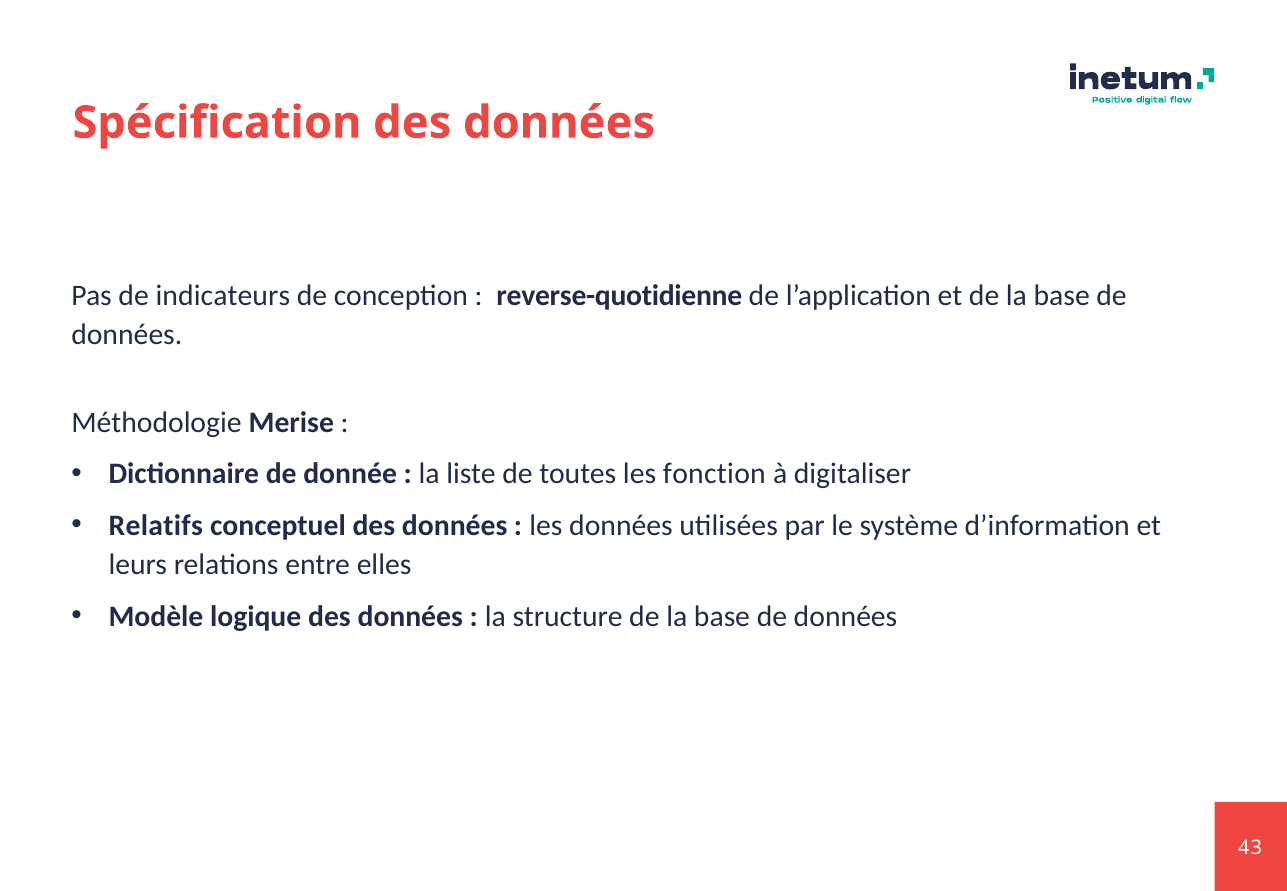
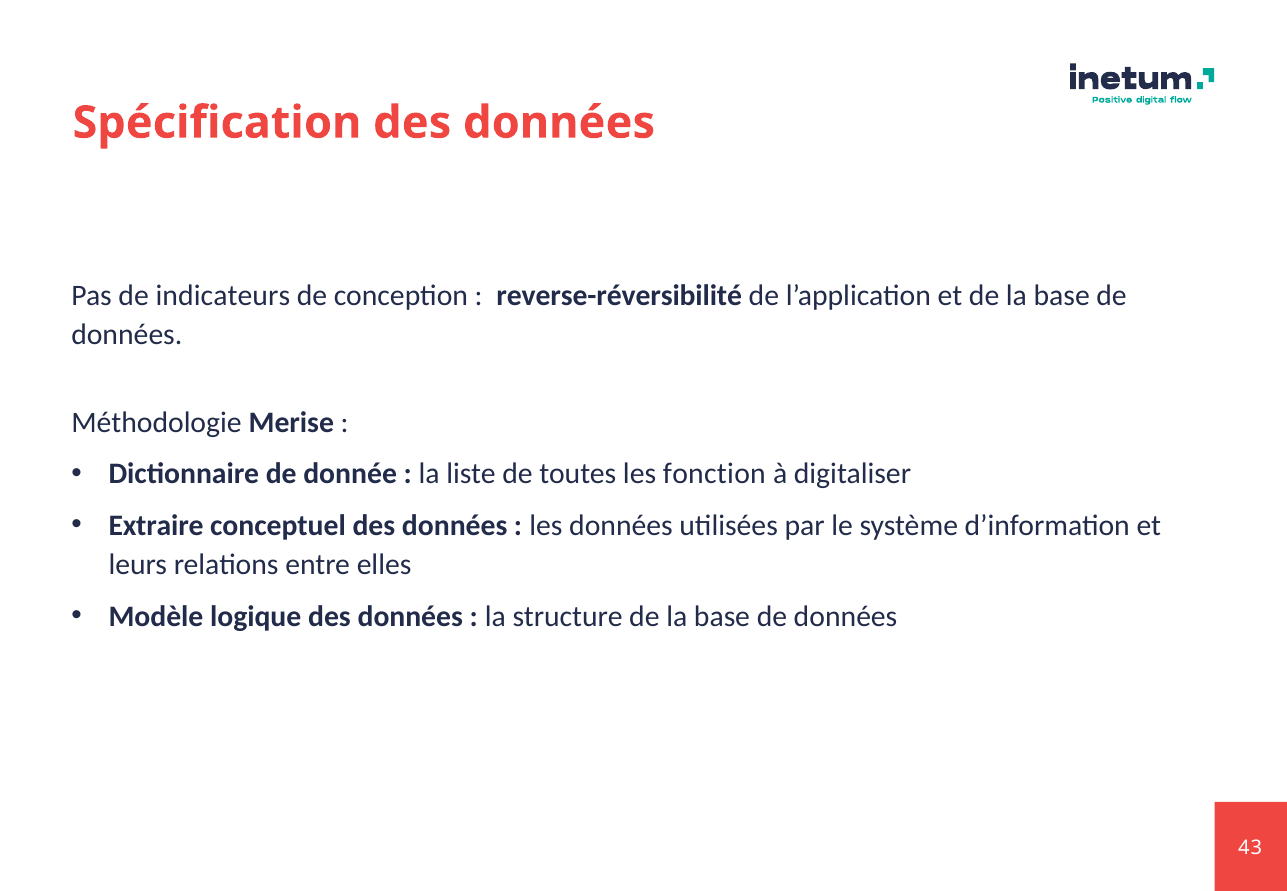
reverse-quotidienne: reverse-quotidienne -> reverse-réversibilité
Relatifs: Relatifs -> Extraire
